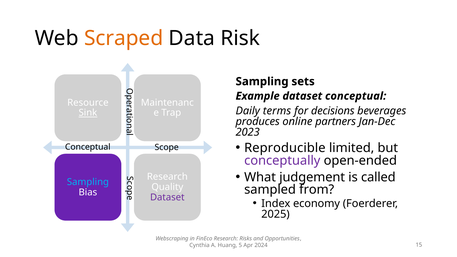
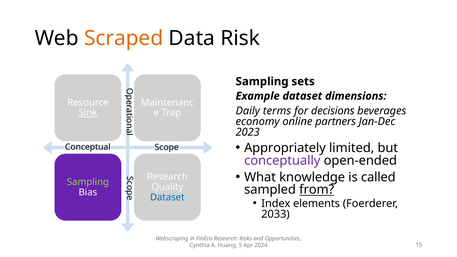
Example dataset conceptual: conceptual -> dimensions
produces: produces -> economy
Reproducible: Reproducible -> Appropriately
judgement: judgement -> knowledge
Sampling at (88, 182) colour: light blue -> light green
from underline: none -> present
Dataset at (167, 197) colour: purple -> blue
economy: economy -> elements
2025: 2025 -> 2033
